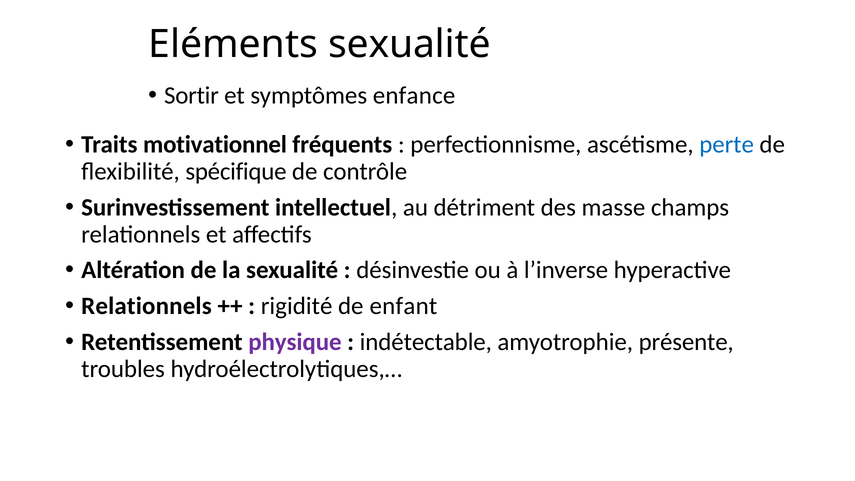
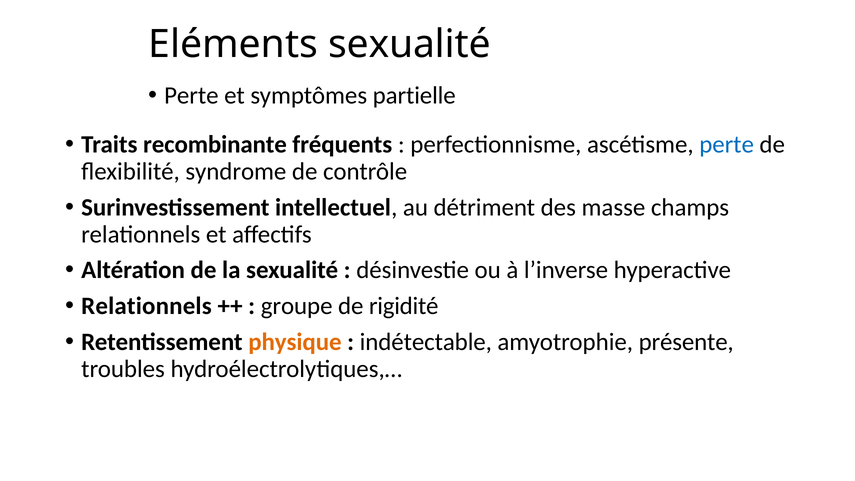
Sortir at (191, 96): Sortir -> Perte
enfance: enfance -> partielle
motivationnel: motivationnel -> recombinante
spécifique: spécifique -> syndrome
rigidité: rigidité -> groupe
enfant: enfant -> rigidité
physique colour: purple -> orange
